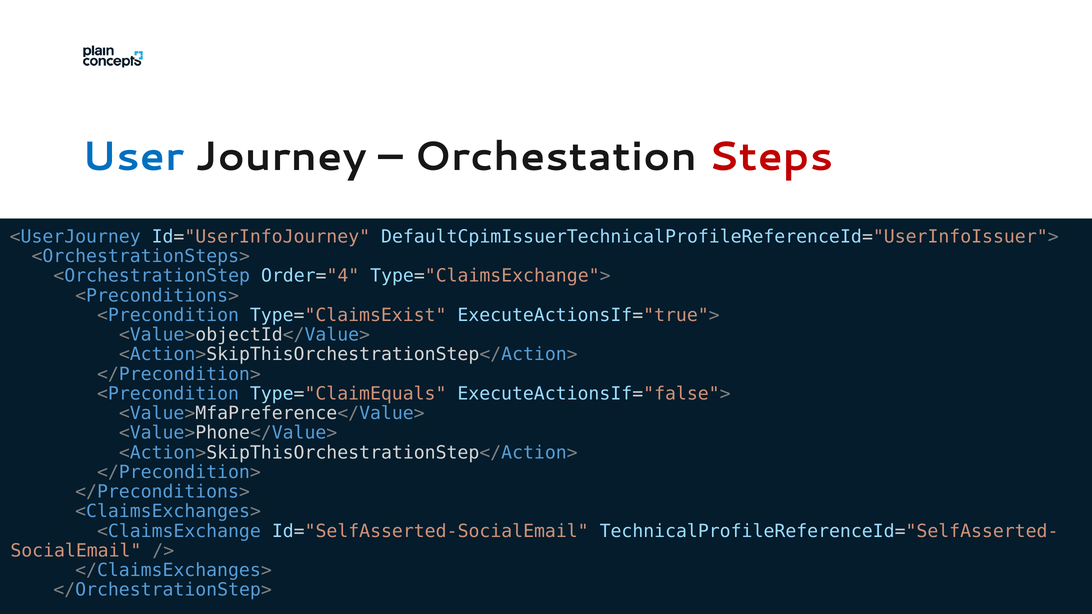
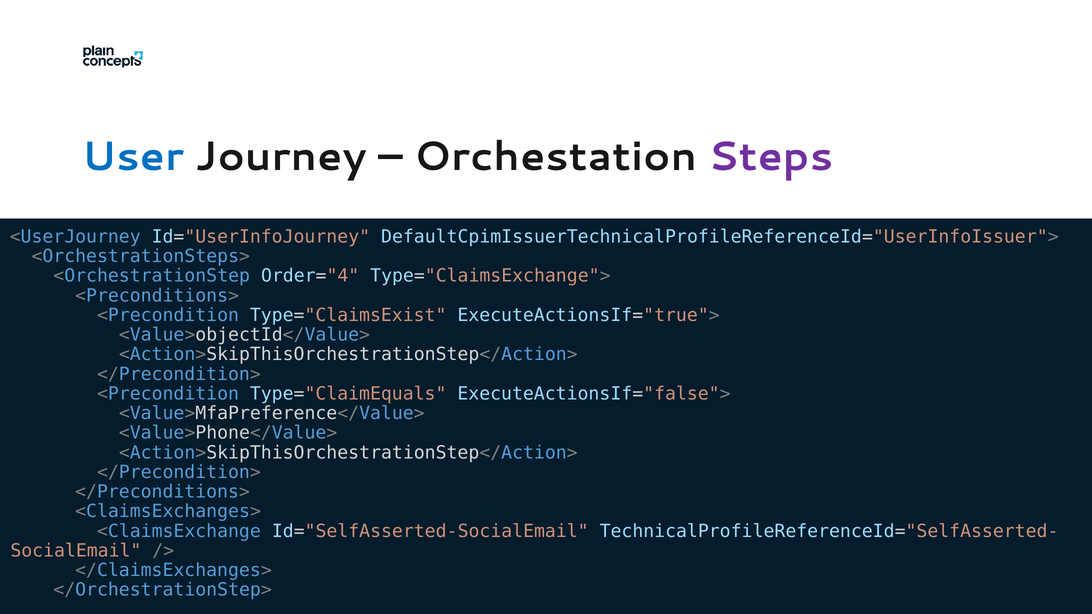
Steps colour: red -> purple
